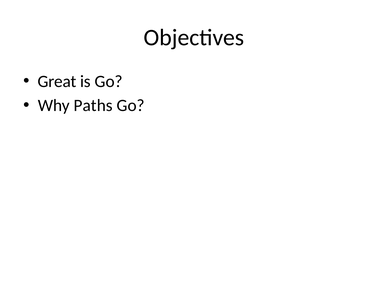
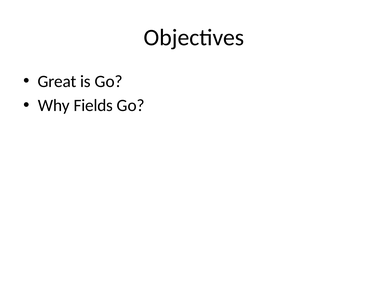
Paths: Paths -> Fields
